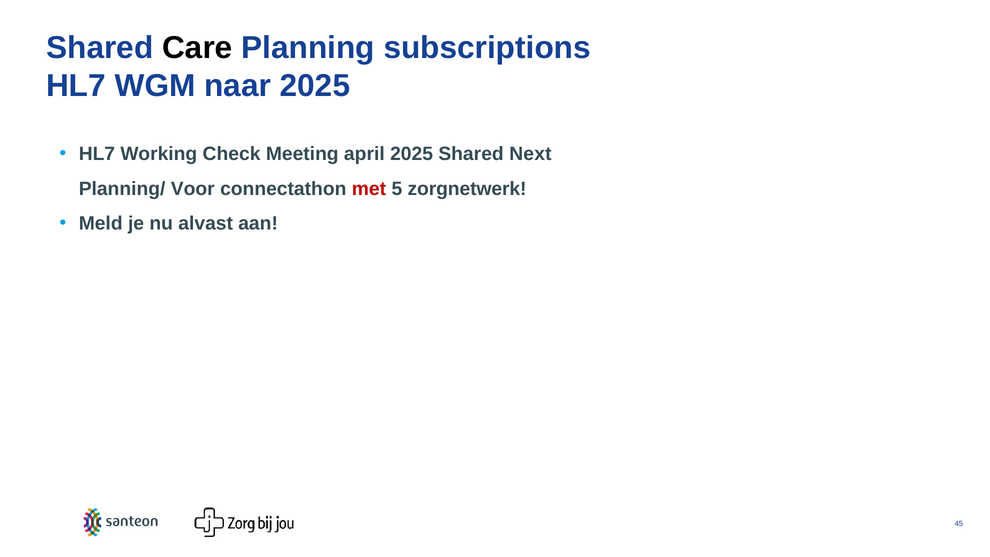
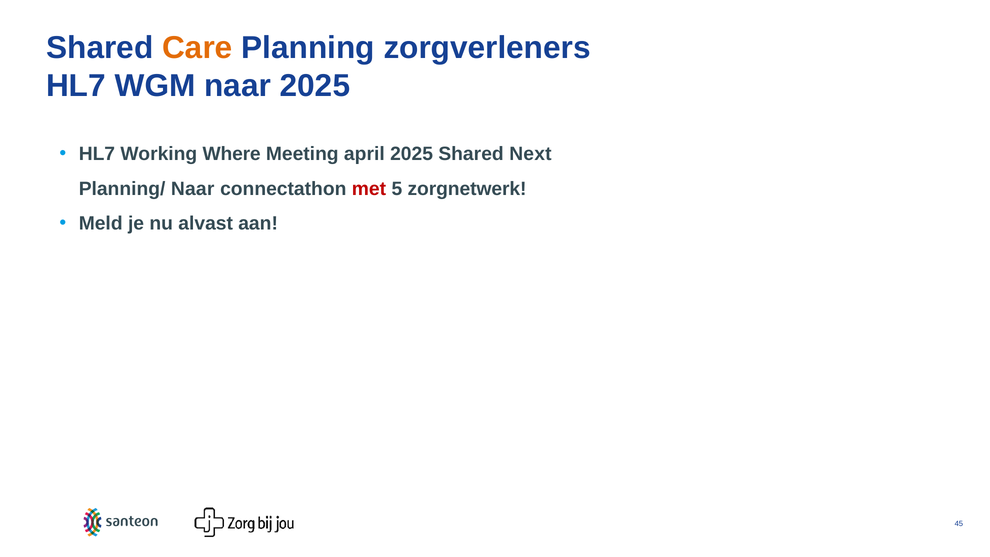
Care colour: black -> orange
subscriptions: subscriptions -> zorgverleners
Check: Check -> Where
Planning/ Voor: Voor -> Naar
